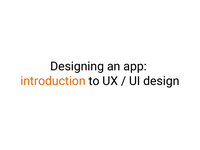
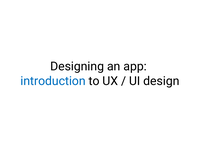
introduction colour: orange -> blue
